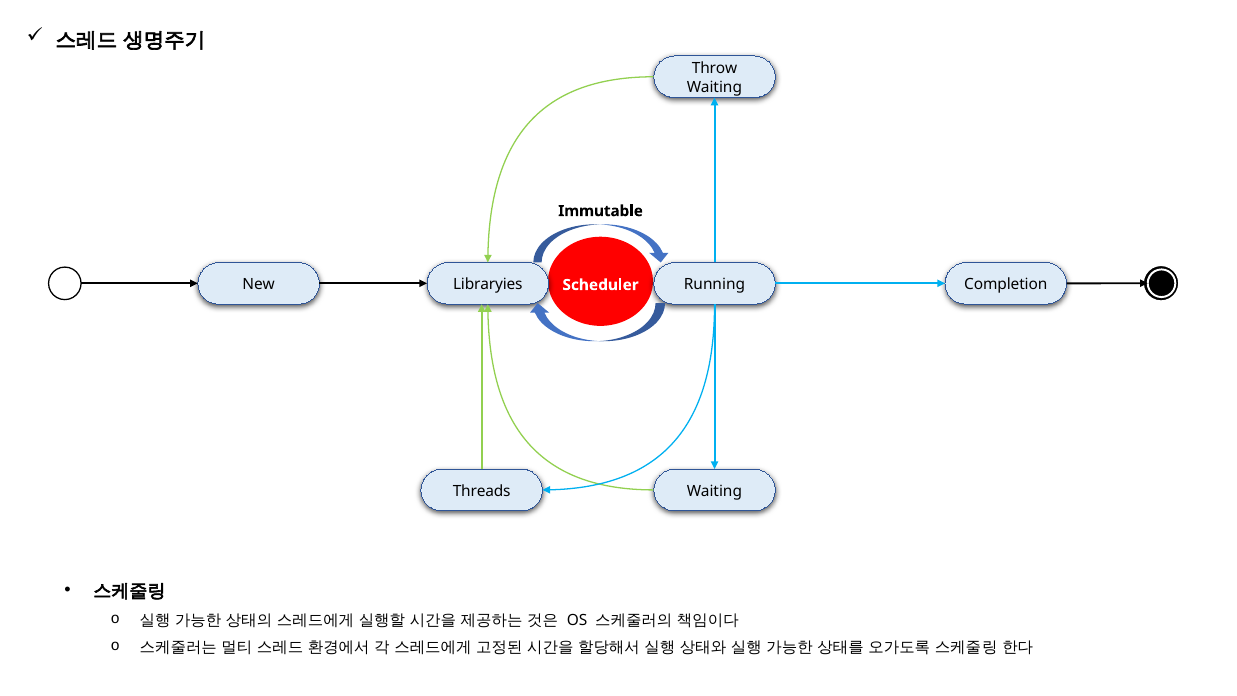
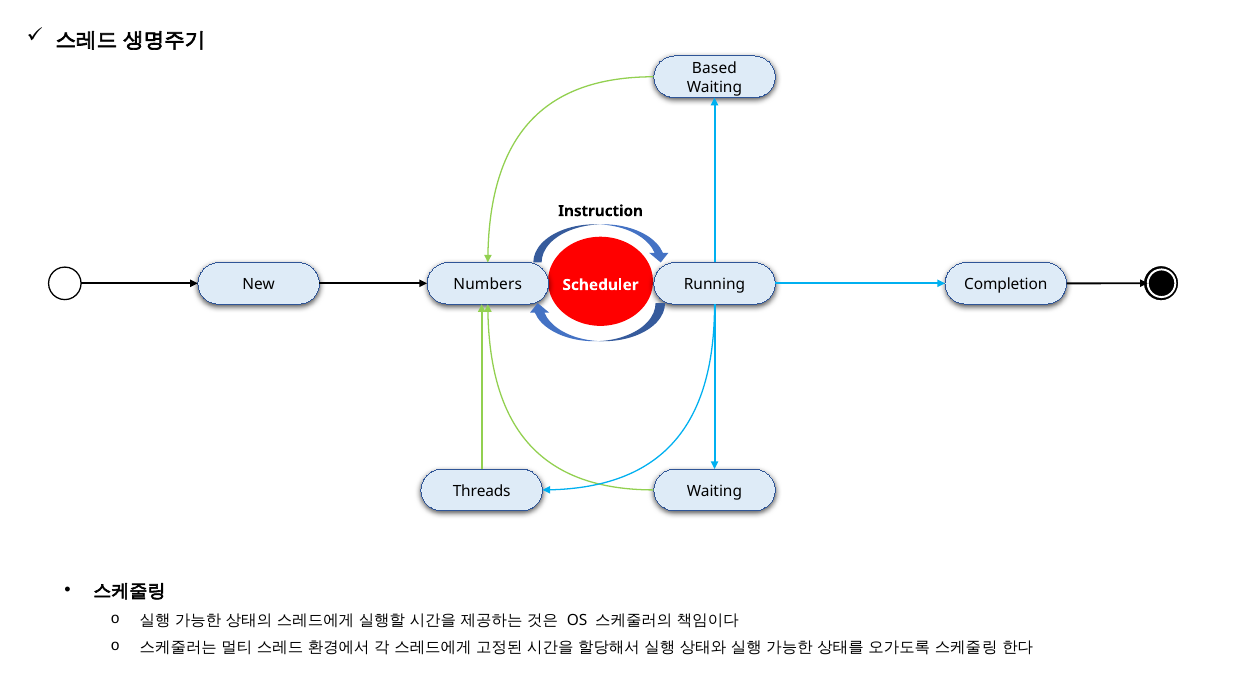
Throw: Throw -> Based
Immutable: Immutable -> Instruction
Libraryies: Libraryies -> Numbers
